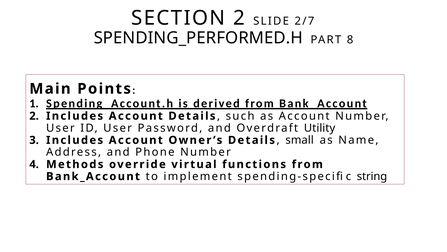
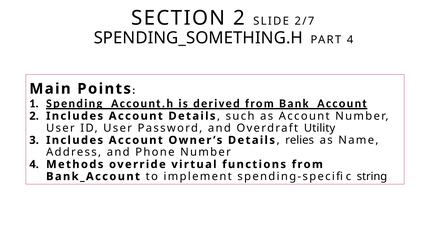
SPENDING_PERFORMED.H: SPENDING_PERFORMED.H -> SPENDING_SOMETHING.H
PART 8: 8 -> 4
small: small -> relies
